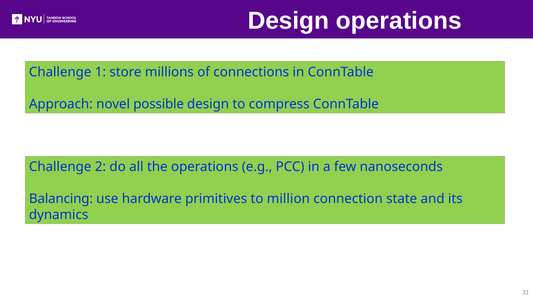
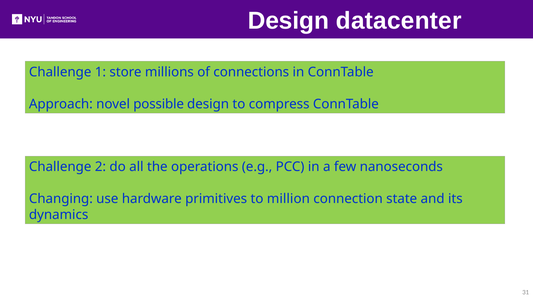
Design operations: operations -> datacenter
Balancing: Balancing -> Changing
